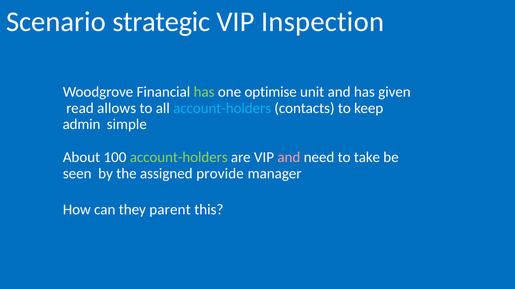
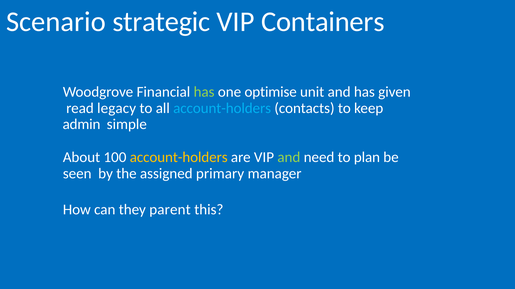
Inspection: Inspection -> Containers
allows: allows -> legacy
account-holders at (179, 158) colour: light green -> yellow
and at (289, 158) colour: pink -> light green
take: take -> plan
provide: provide -> primary
